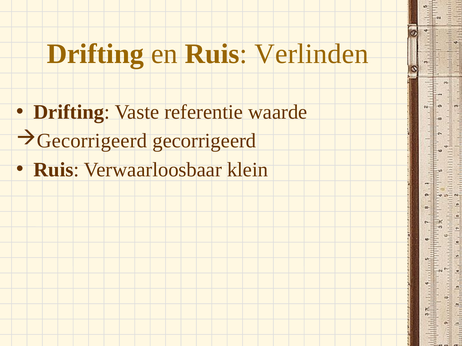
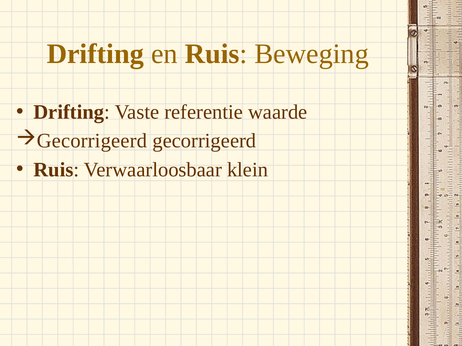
Verlinden: Verlinden -> Beweging
